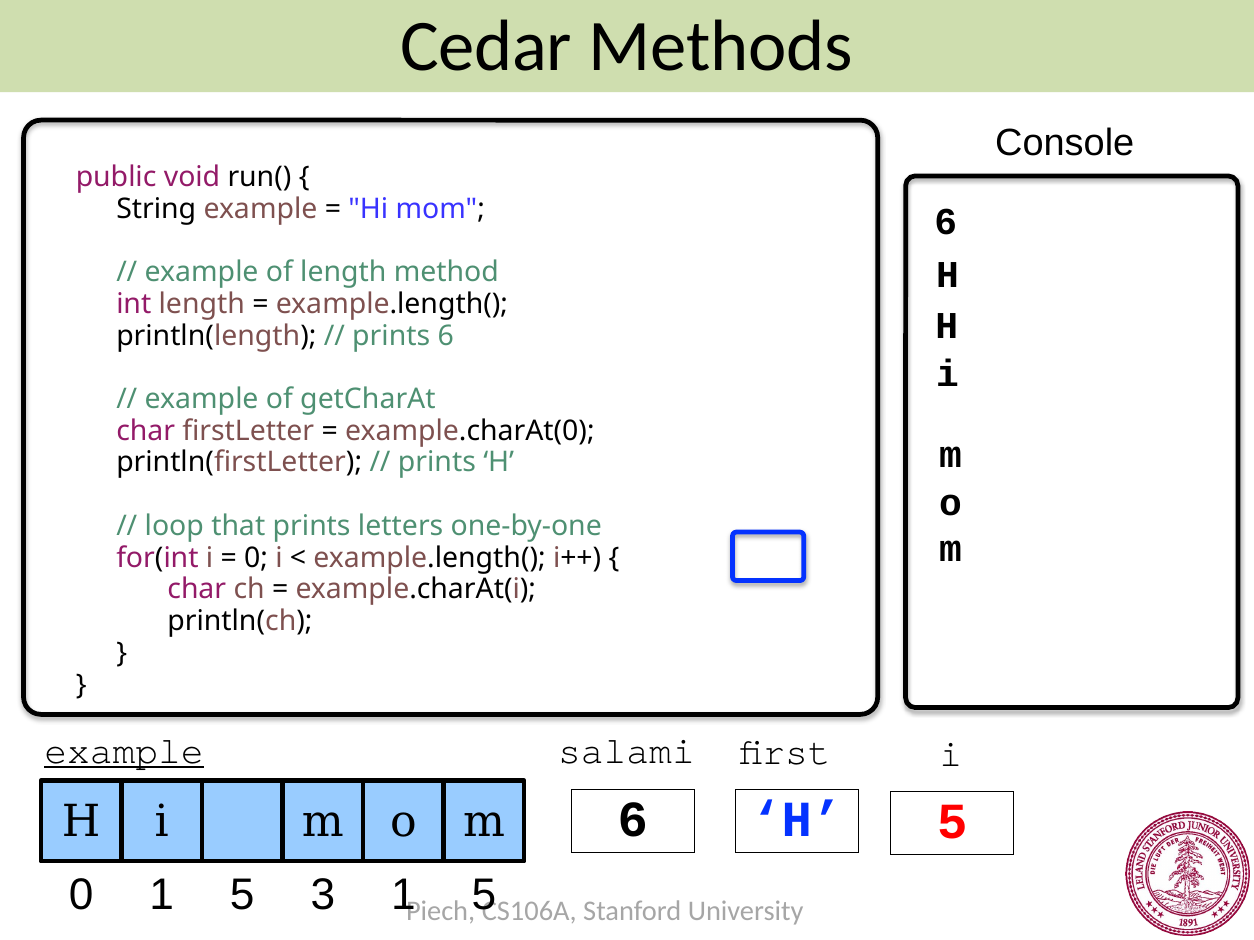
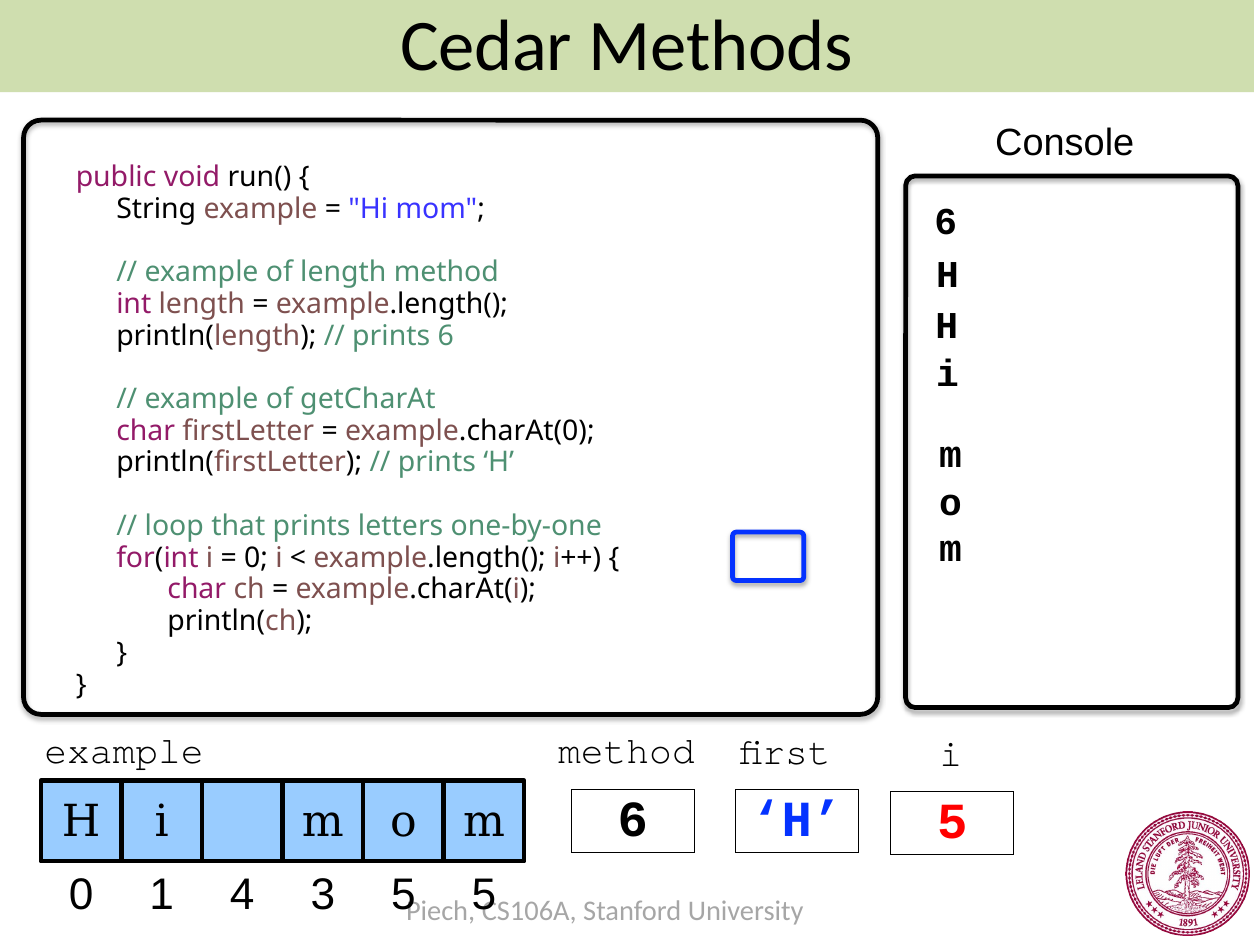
example at (124, 751) underline: present -> none
salami at (626, 751): salami -> method
0 1 5: 5 -> 4
3 1: 1 -> 5
